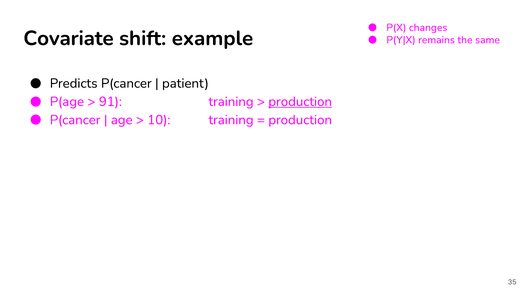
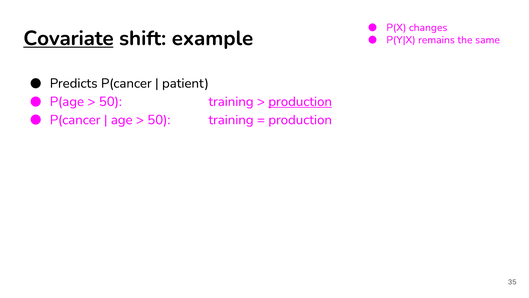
Covariate underline: none -> present
91 at (110, 101): 91 -> 50
10 at (159, 120): 10 -> 50
